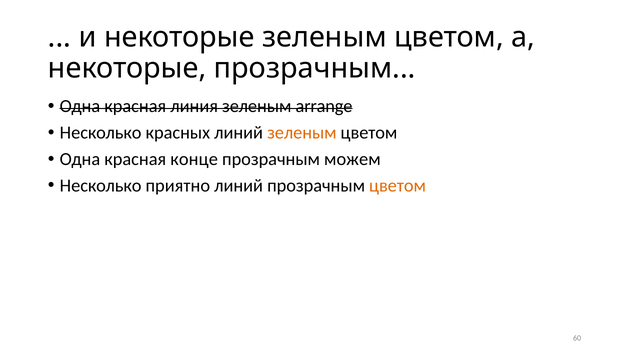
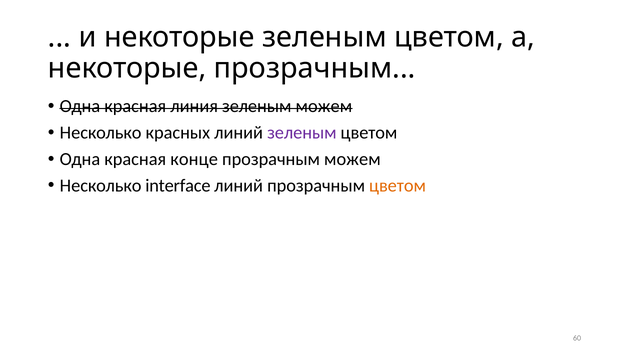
зеленым arrange: arrange -> можем
зеленым at (302, 133) colour: orange -> purple
приятно: приятно -> interface
